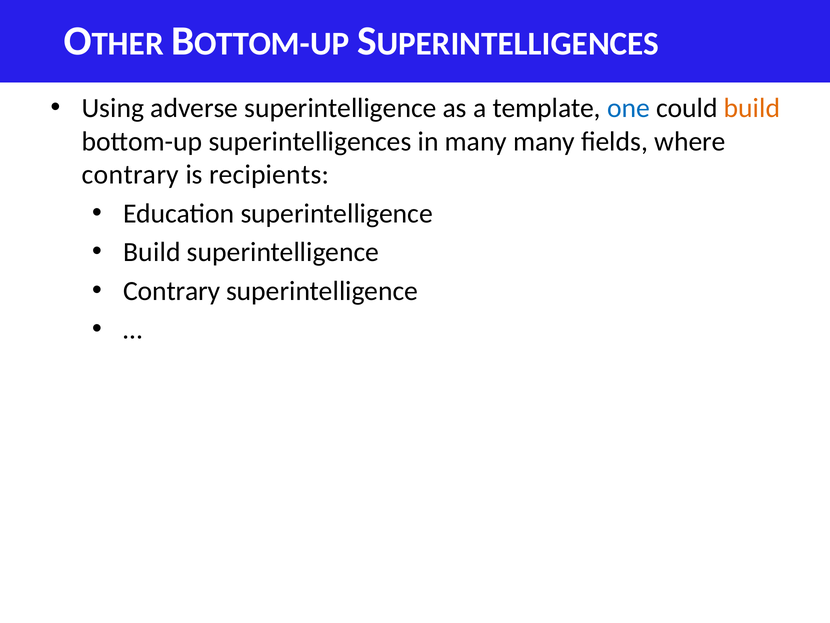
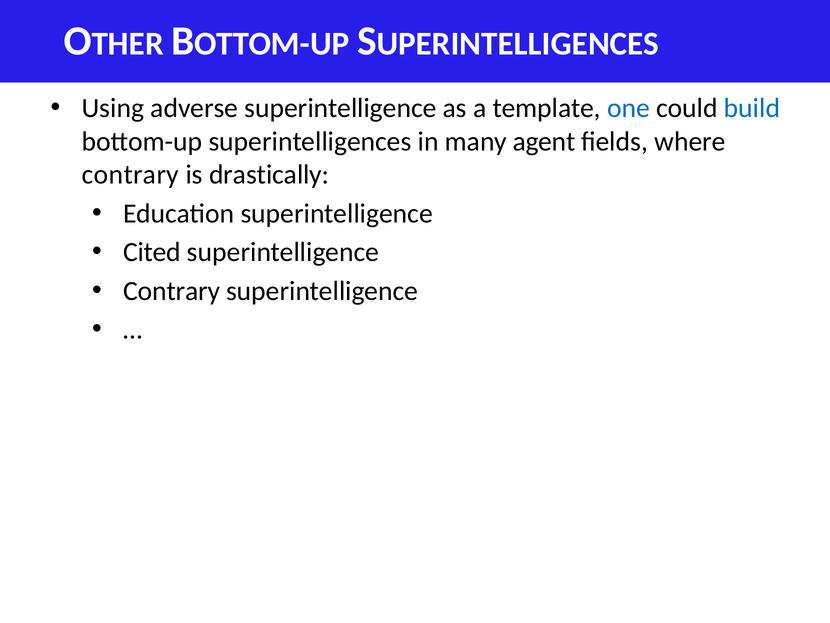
build at (752, 108) colour: orange -> blue
many many: many -> agent
recipients: recipients -> drastically
Build at (152, 252): Build -> Cited
